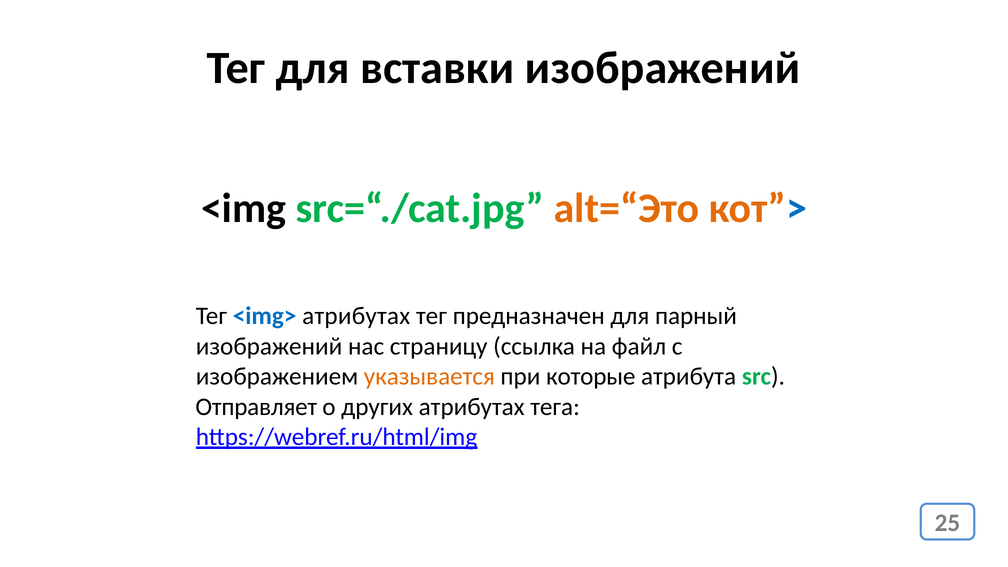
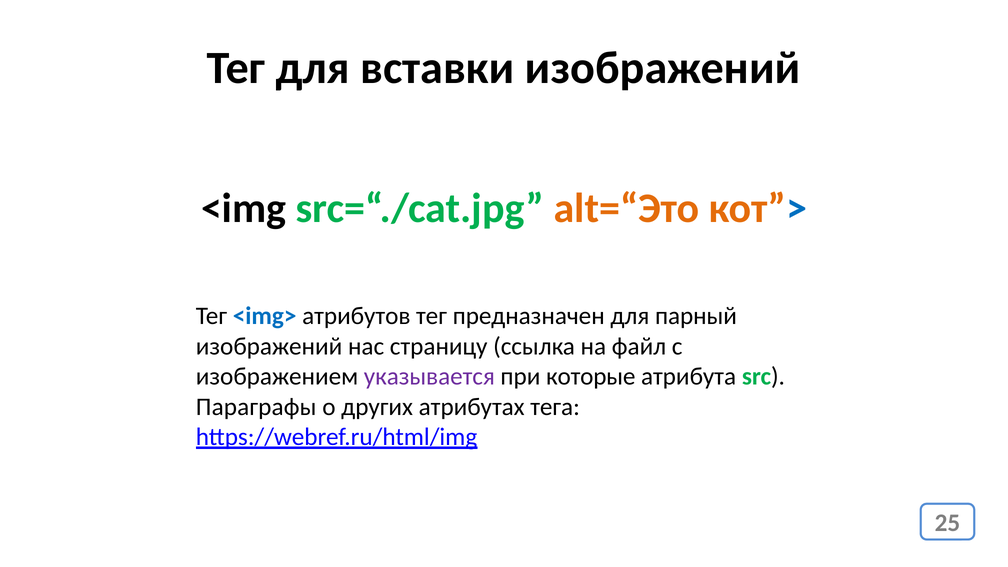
<img> атрибутах: атрибутах -> атрибутов
указывается colour: orange -> purple
Отправляет: Отправляет -> Параграфы
